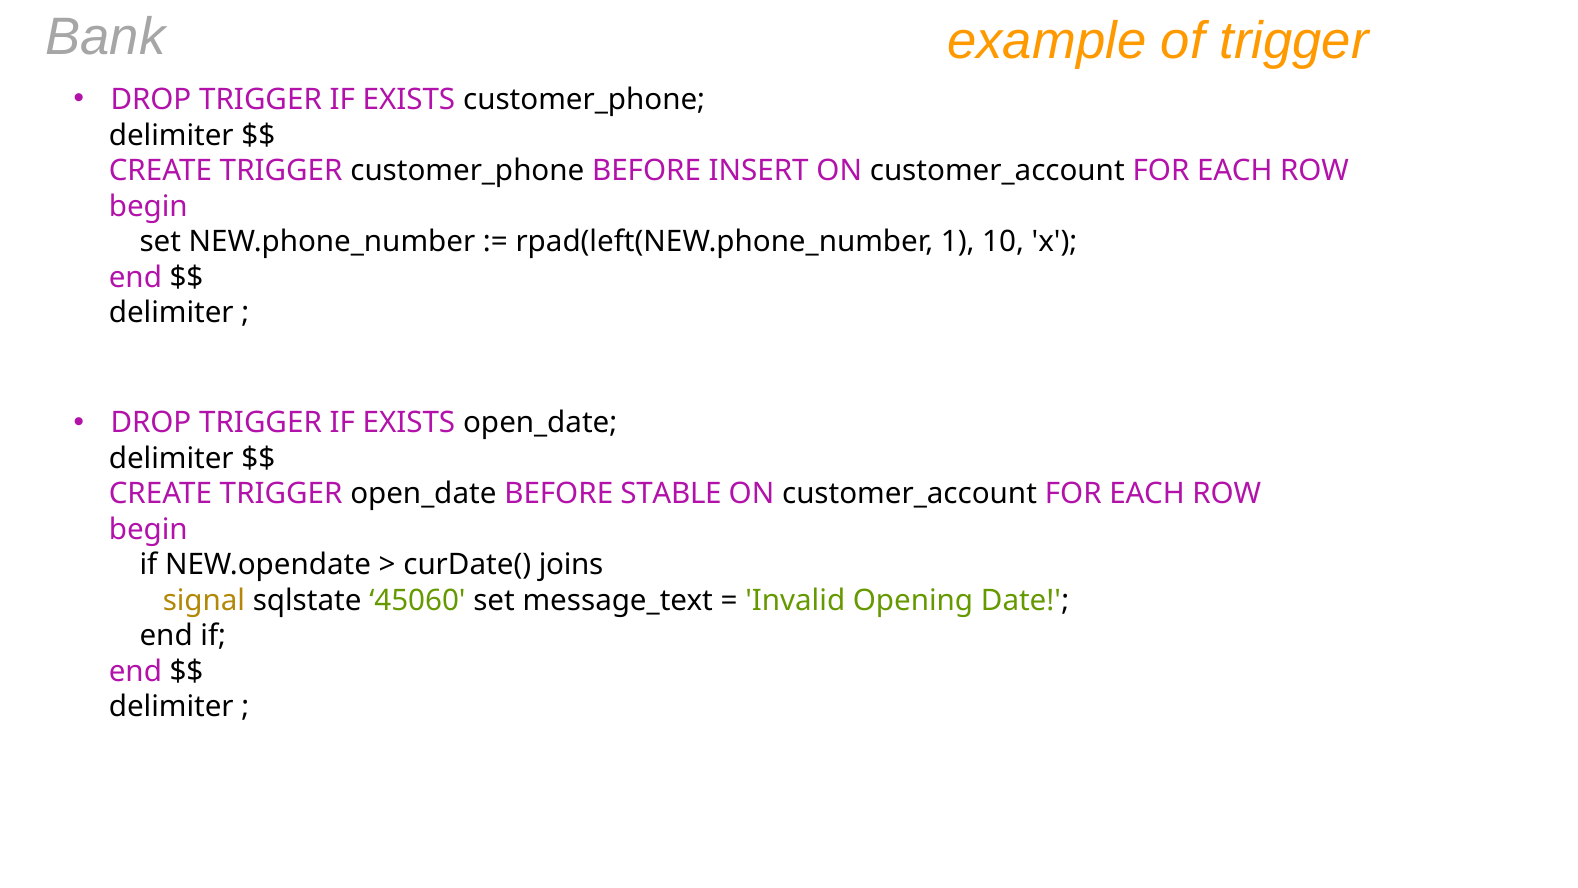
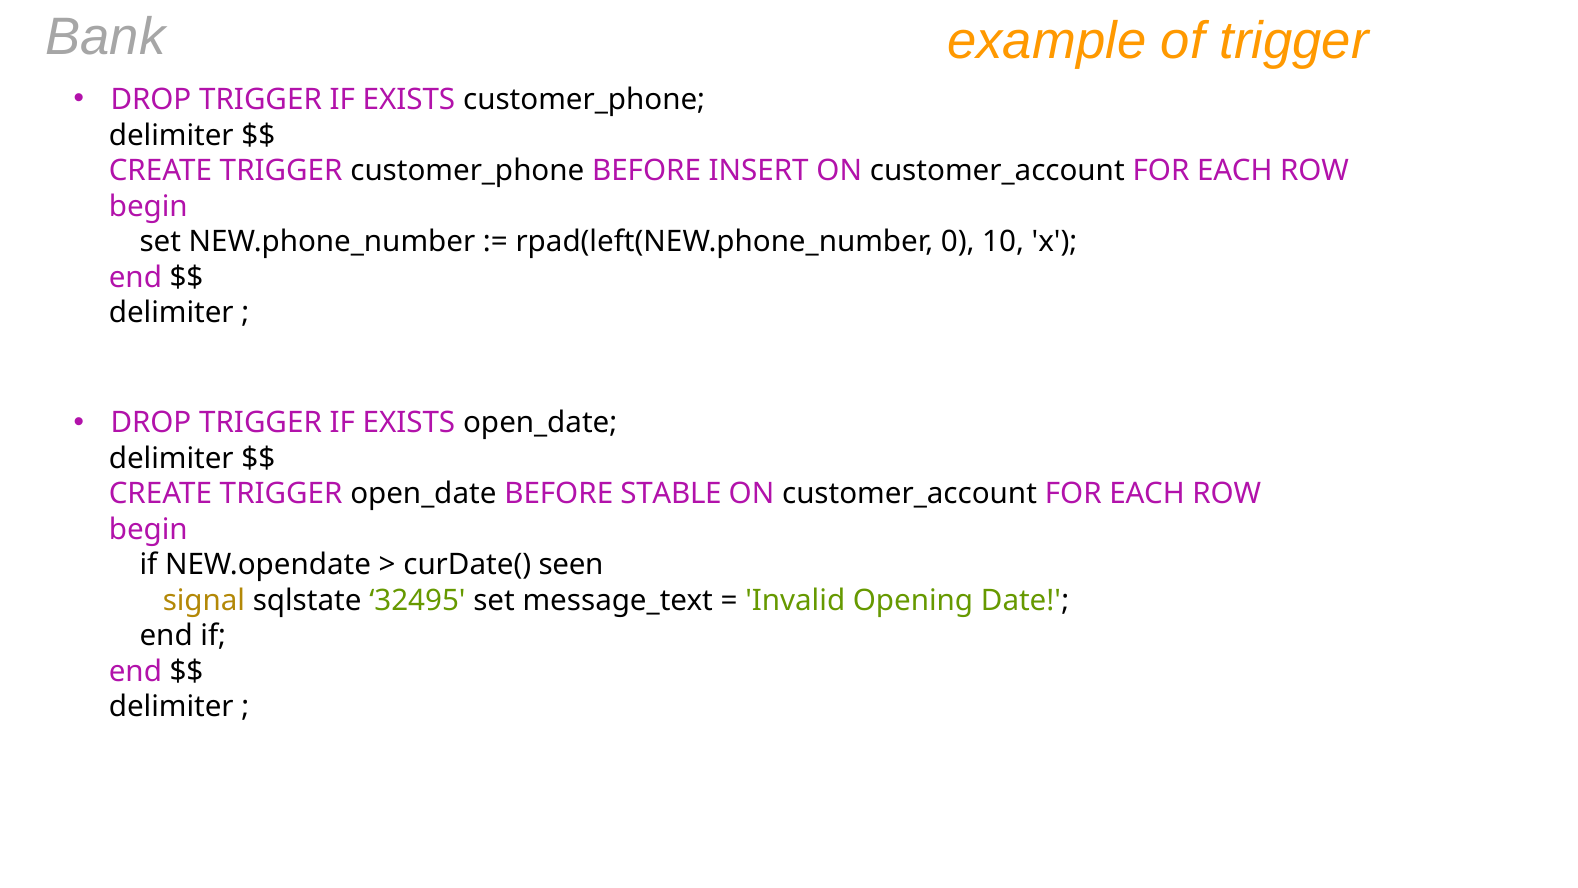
1: 1 -> 0
joins: joins -> seen
45060: 45060 -> 32495
